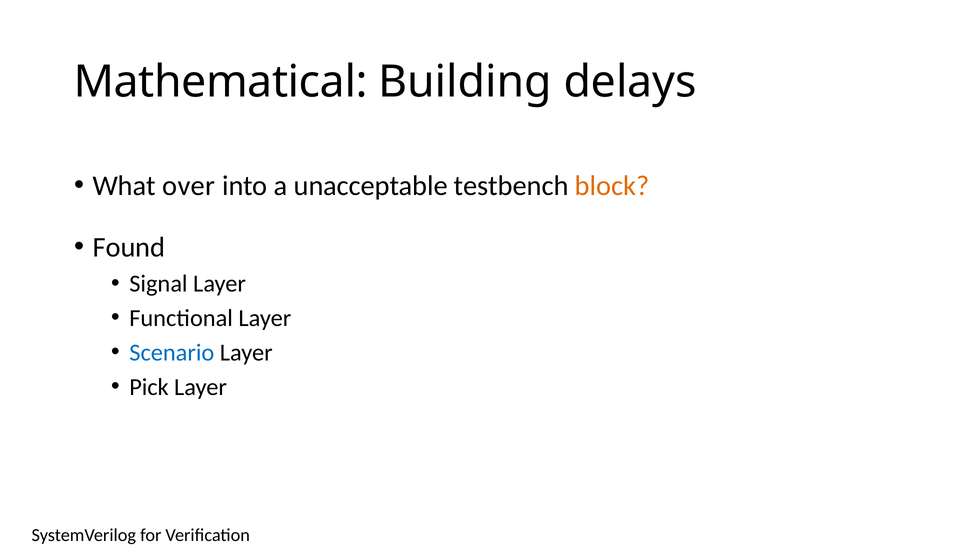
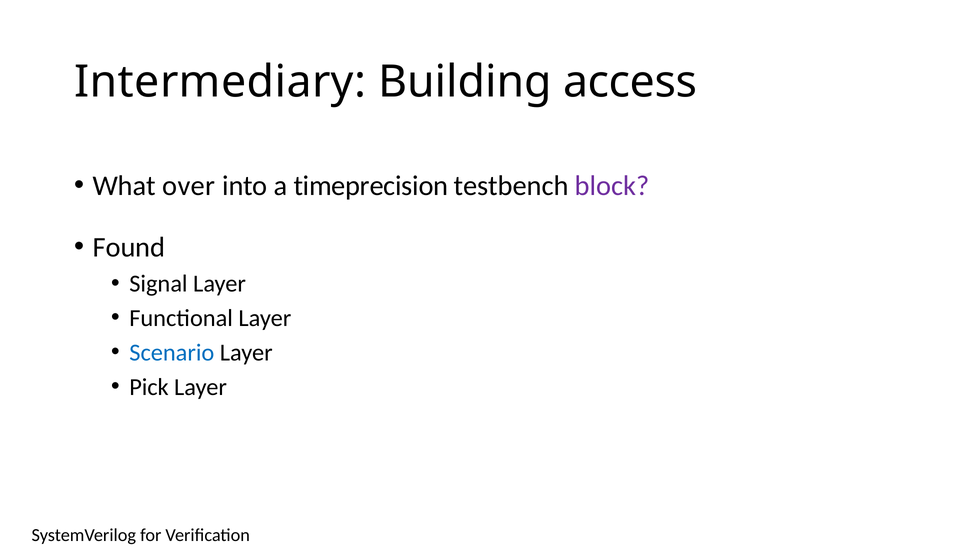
Mathematical: Mathematical -> Intermediary
delays: delays -> access
unacceptable: unacceptable -> timeprecision
block colour: orange -> purple
